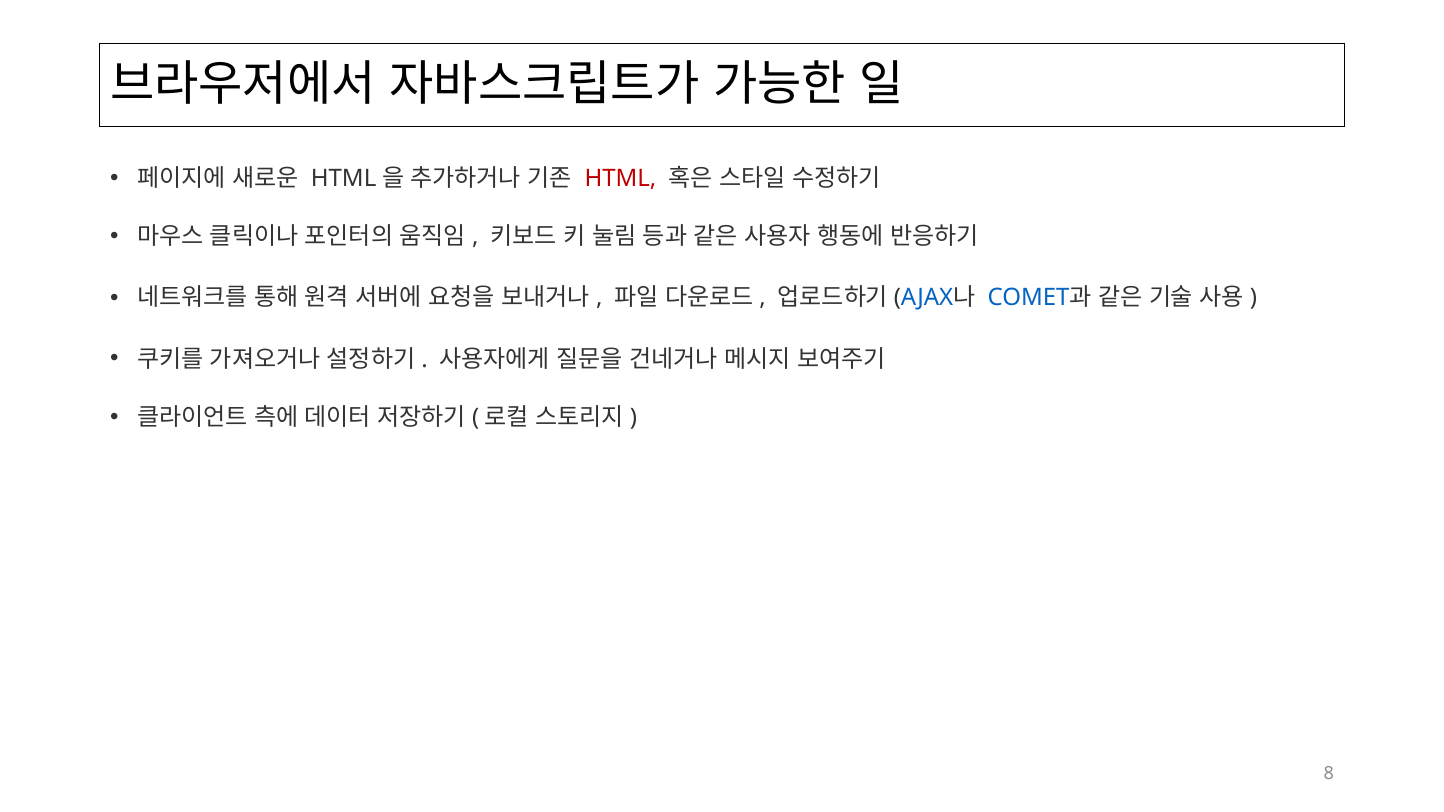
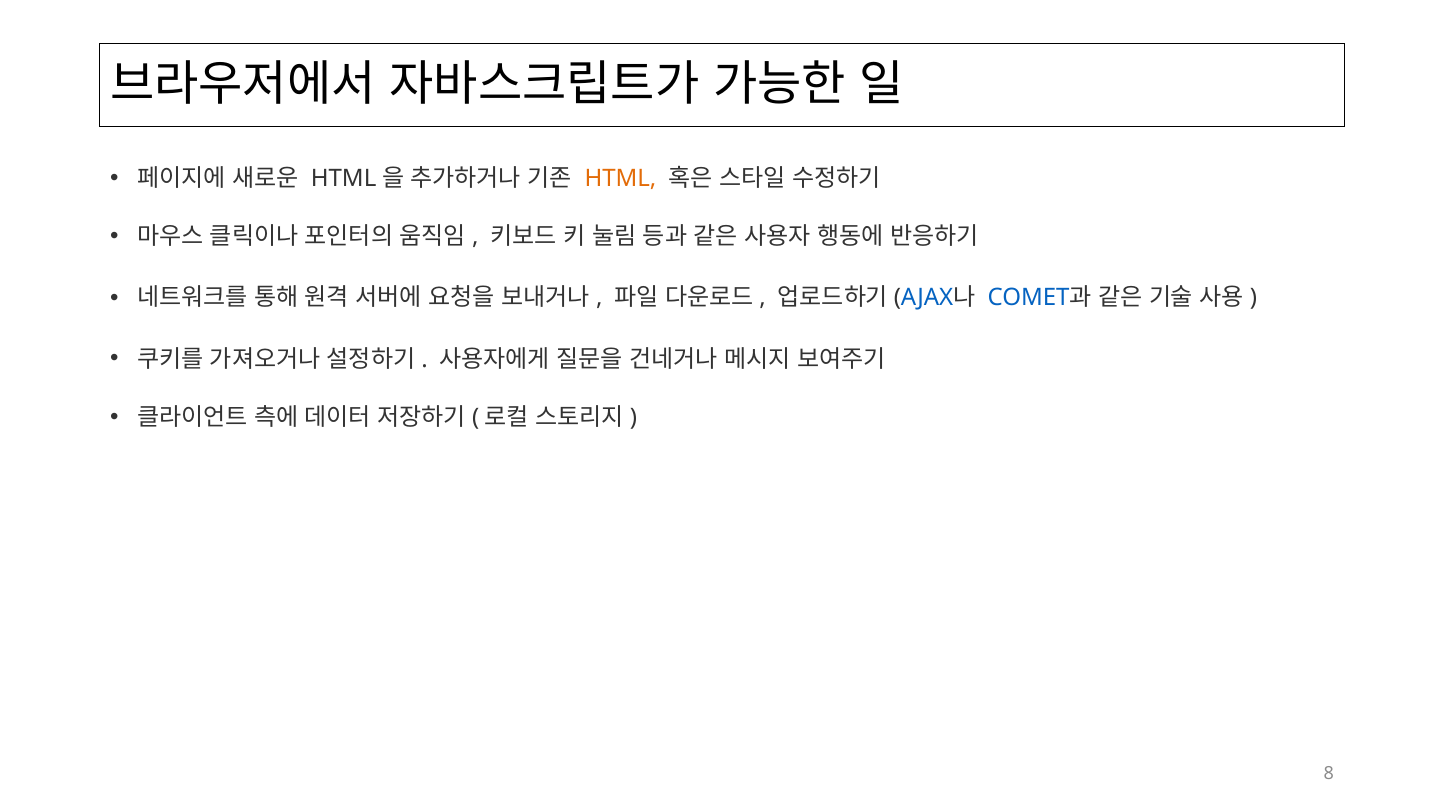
HTML colour: red -> orange
